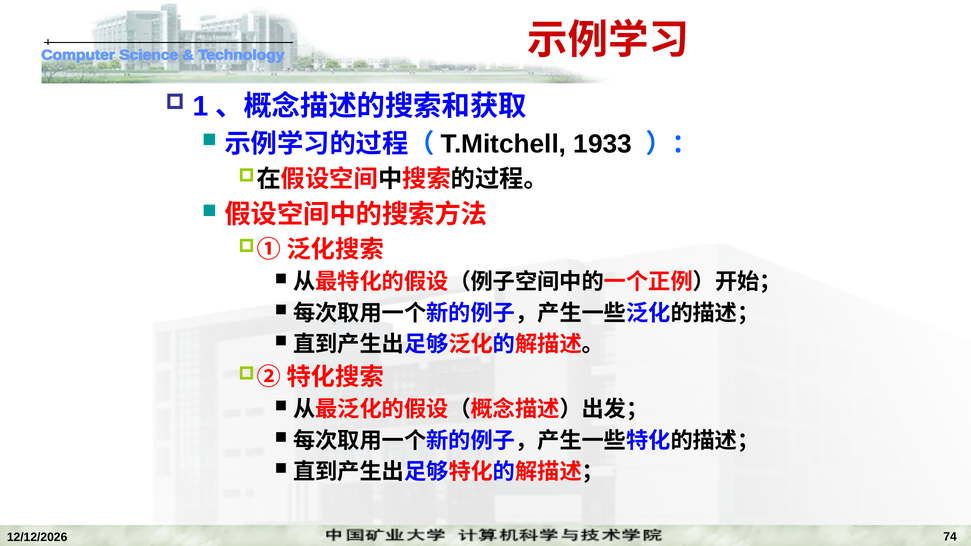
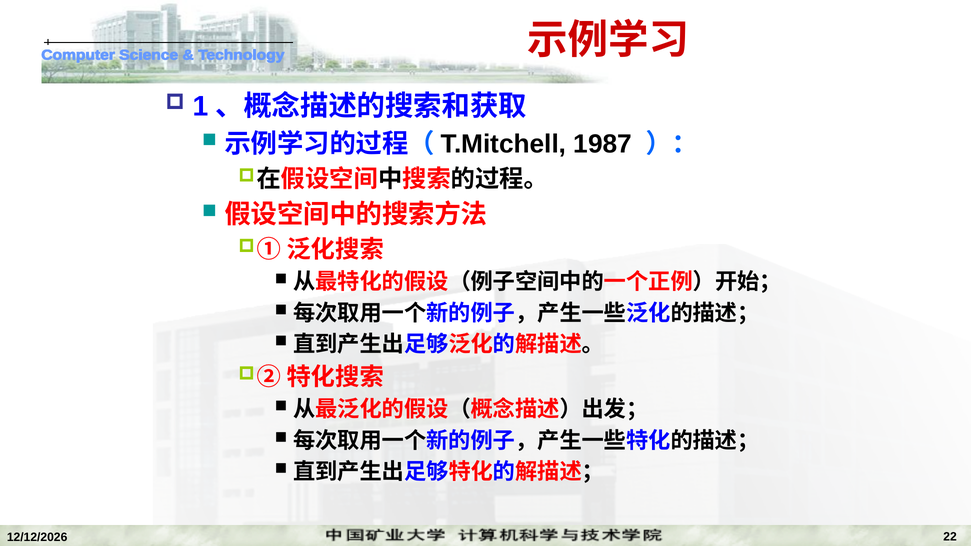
1933: 1933 -> 1987
74: 74 -> 22
